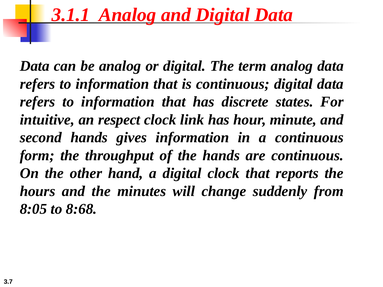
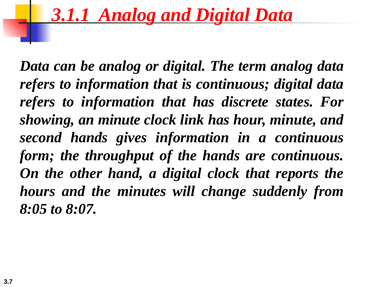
intuitive: intuitive -> showing
an respect: respect -> minute
8:68: 8:68 -> 8:07
